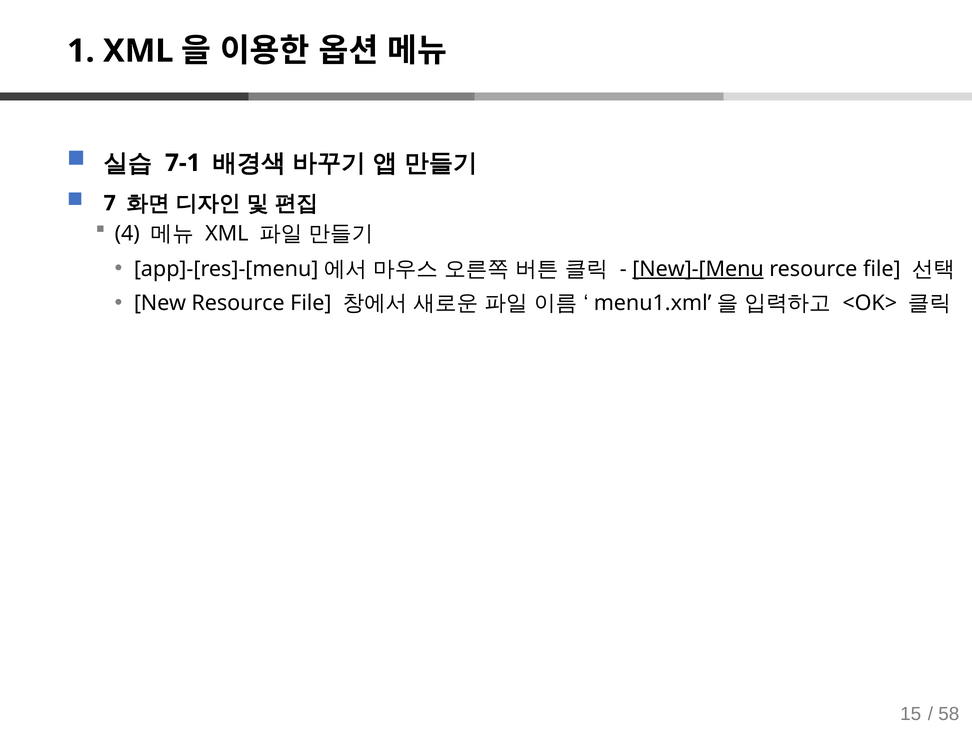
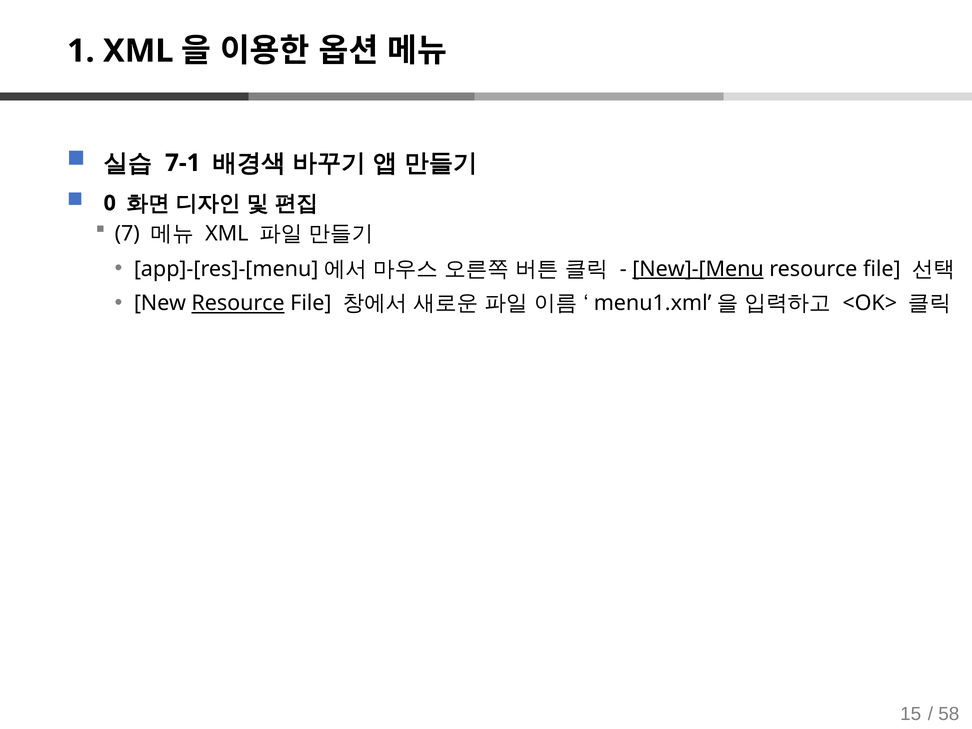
7: 7 -> 0
4: 4 -> 7
Resource at (238, 303) underline: none -> present
